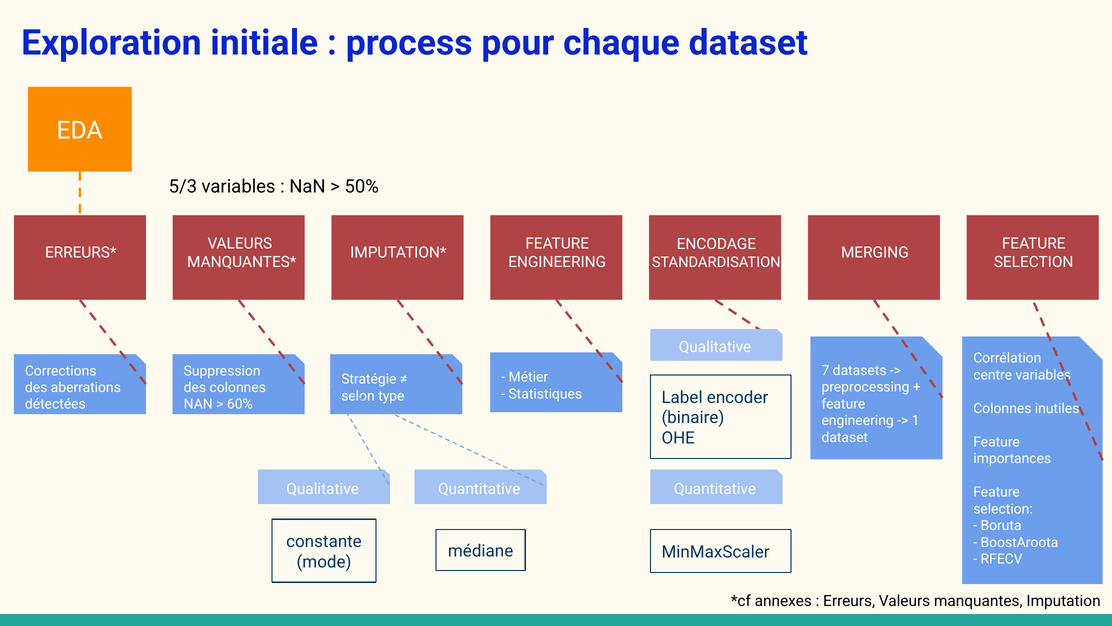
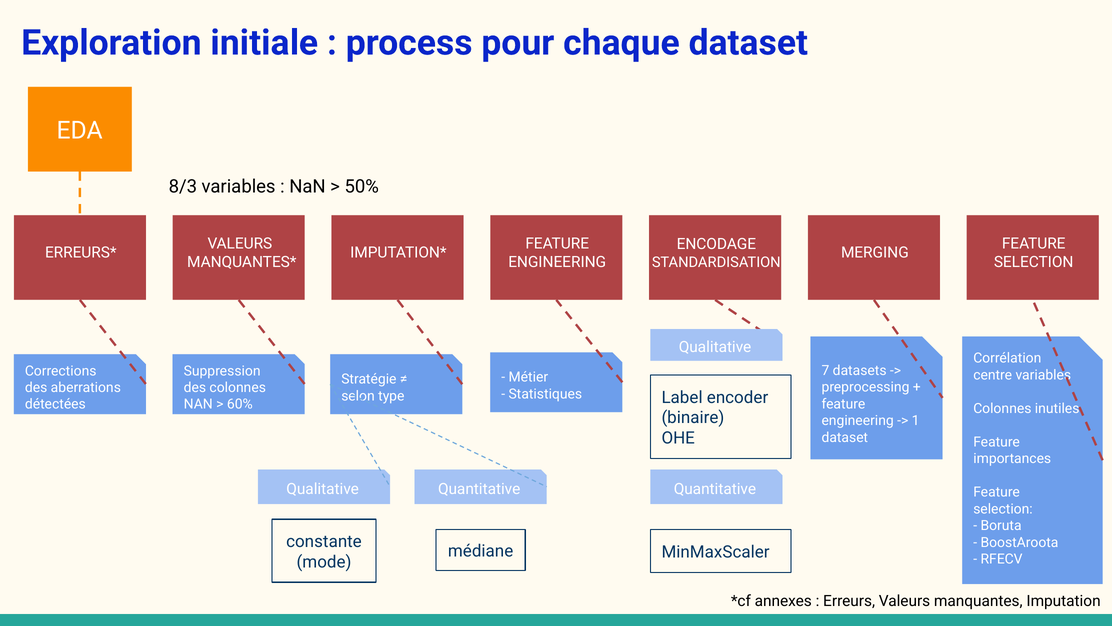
5/3: 5/3 -> 8/3
